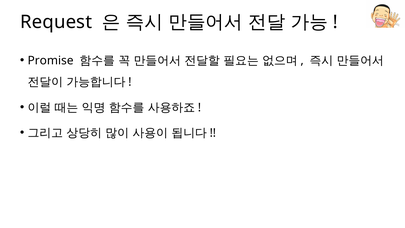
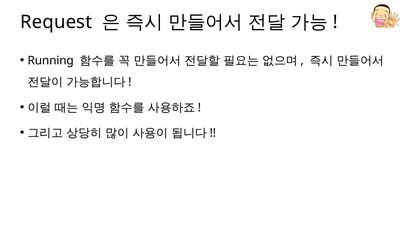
Promise: Promise -> Running
